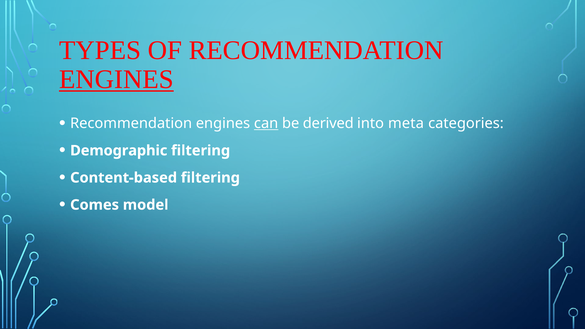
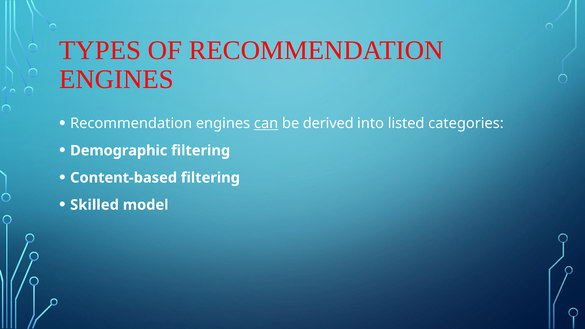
ENGINES at (116, 79) underline: present -> none
meta: meta -> listed
Comes: Comes -> Skilled
